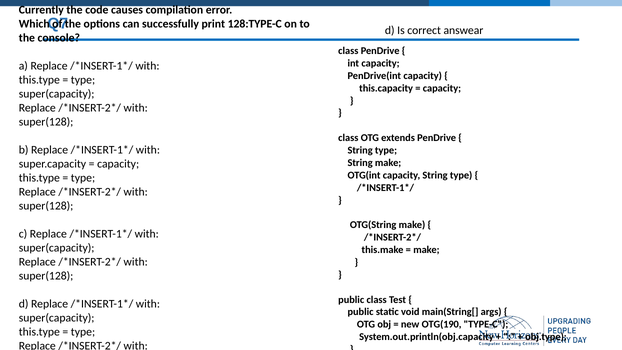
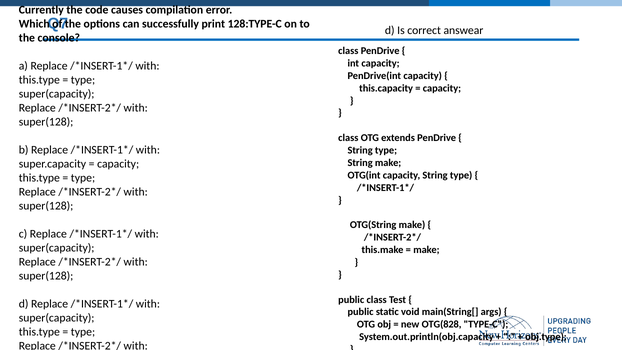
OTG(190: OTG(190 -> OTG(828
